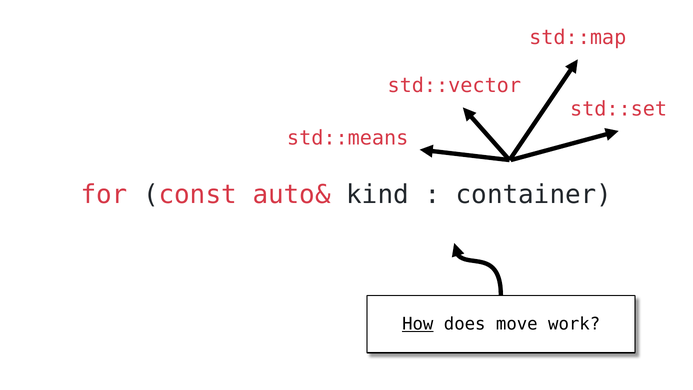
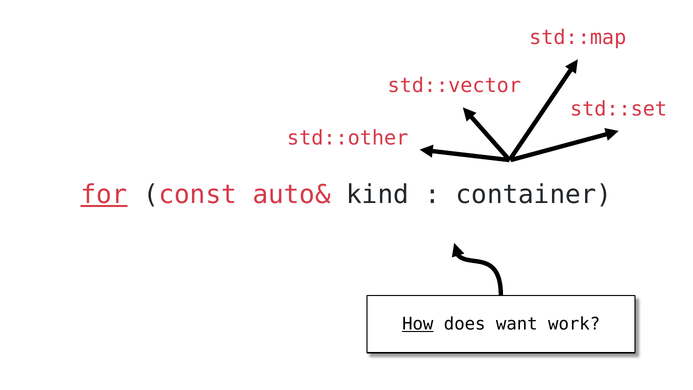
std::means: std::means -> std::other
for underline: none -> present
move: move -> want
